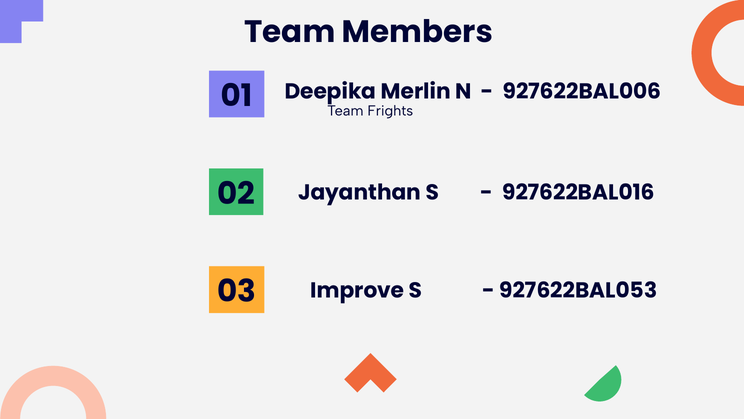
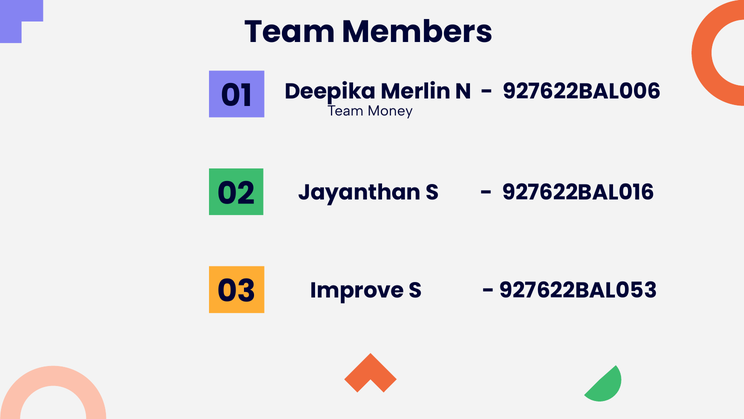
Frights: Frights -> Money
